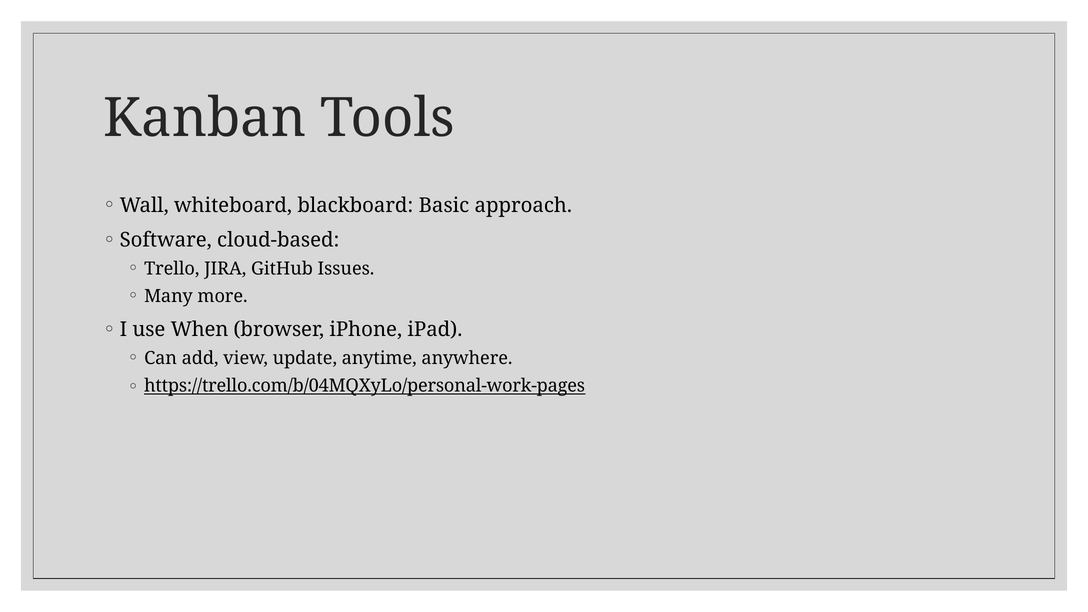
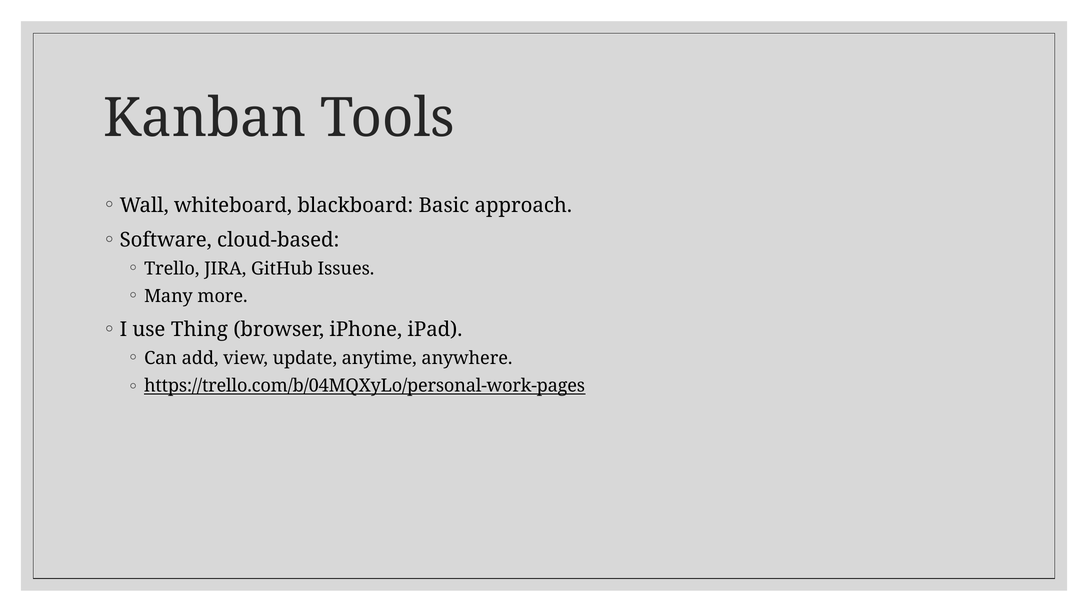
When: When -> Thing
